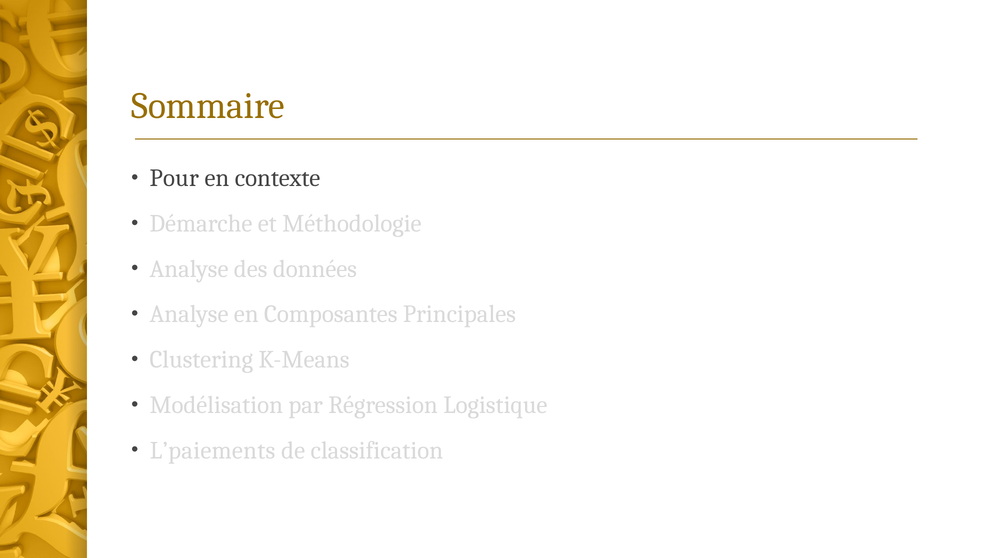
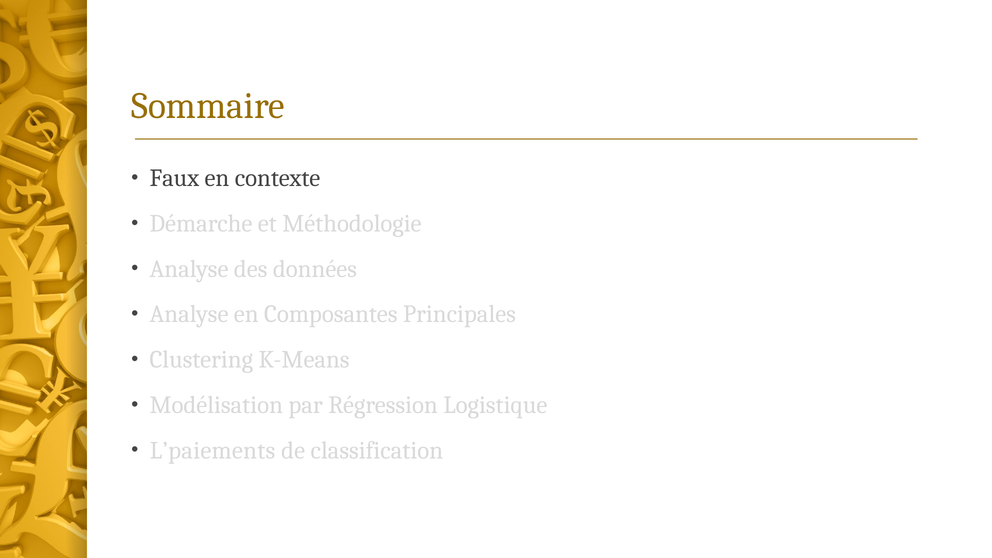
Pour: Pour -> Faux
